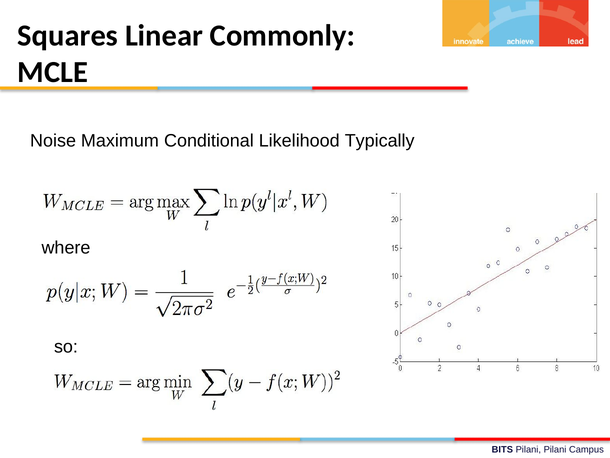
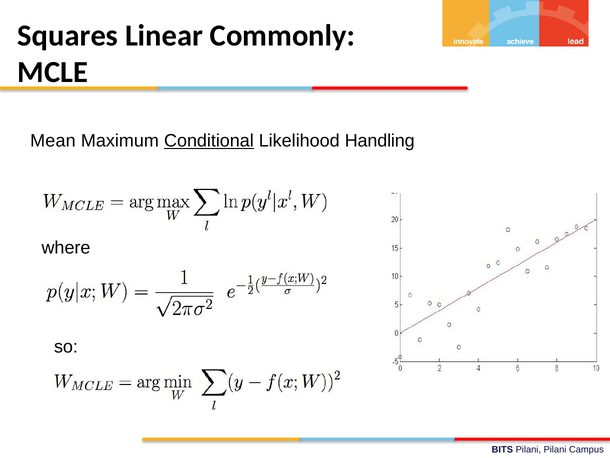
Noise: Noise -> Mean
Conditional underline: none -> present
Typically: Typically -> Handling
